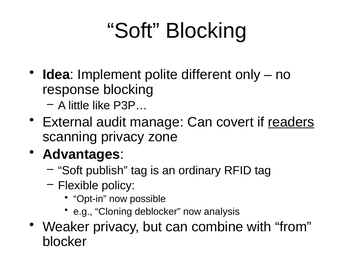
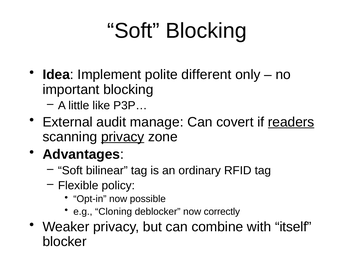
response: response -> important
privacy at (123, 137) underline: none -> present
publish: publish -> bilinear
analysis: analysis -> correctly
from: from -> itself
